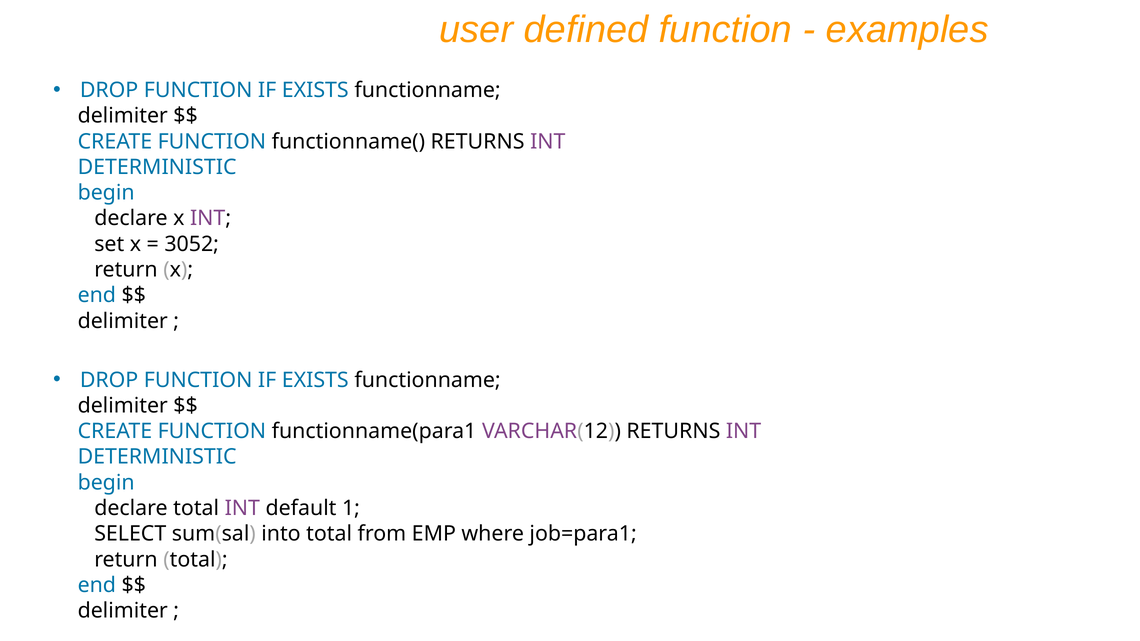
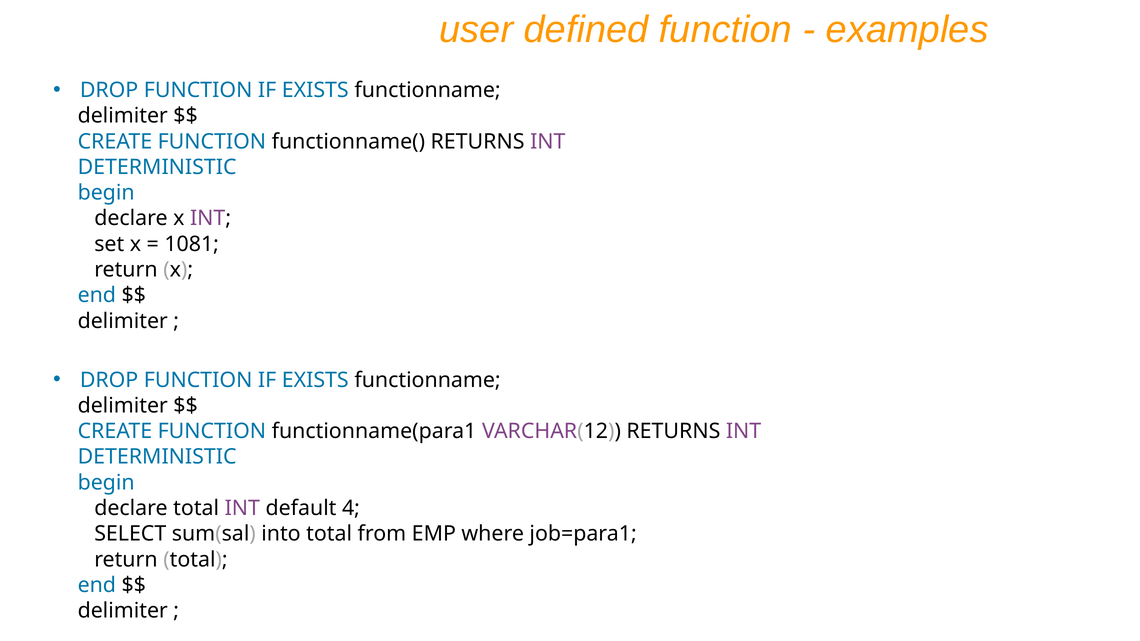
3052: 3052 -> 1081
1: 1 -> 4
